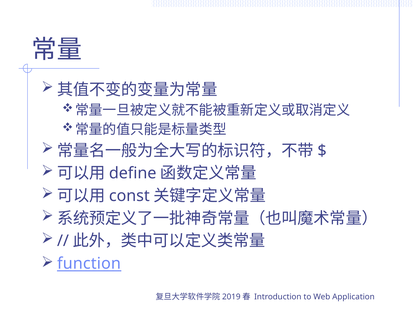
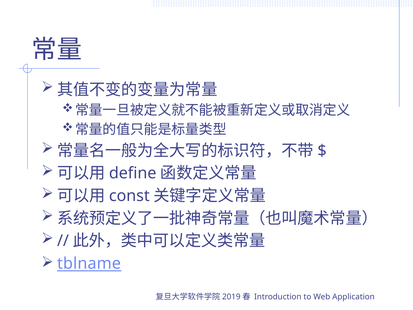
function: function -> tblname
